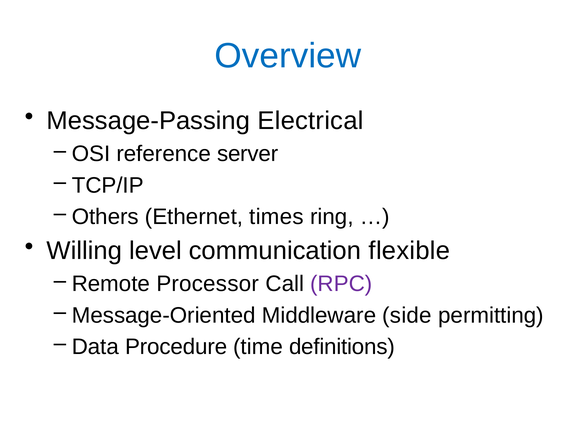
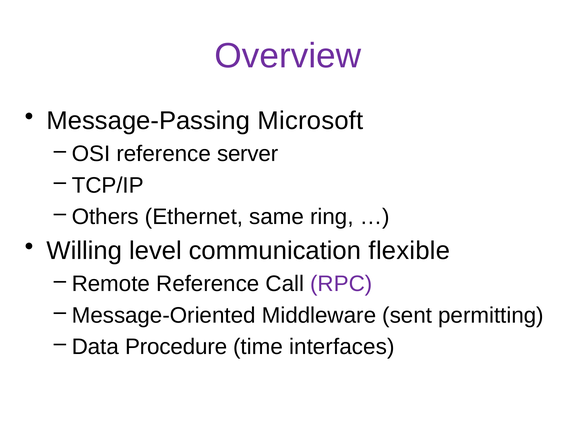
Overview colour: blue -> purple
Electrical: Electrical -> Microsoft
times: times -> same
Remote Processor: Processor -> Reference
side: side -> sent
definitions: definitions -> interfaces
